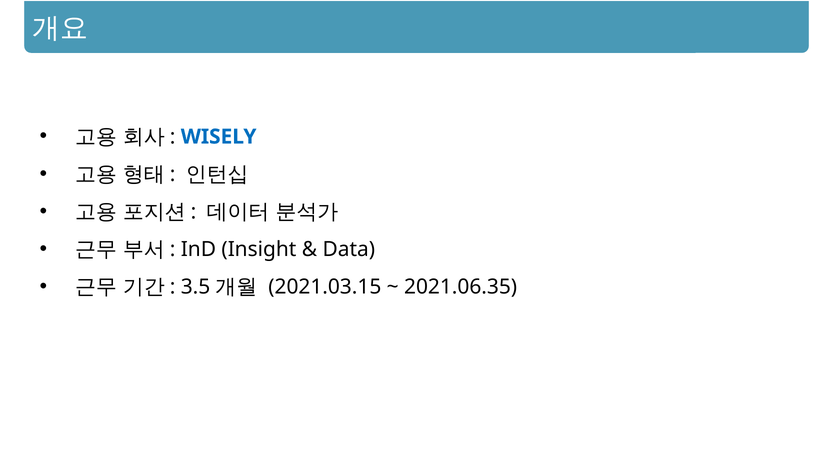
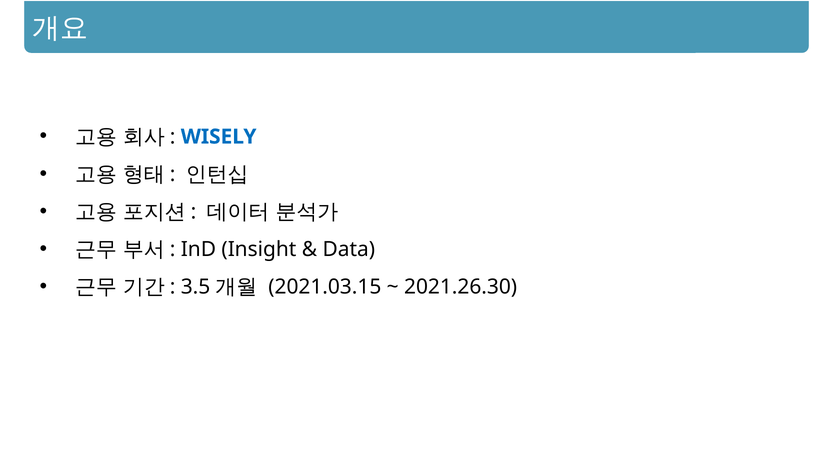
2021.06.35: 2021.06.35 -> 2021.26.30
